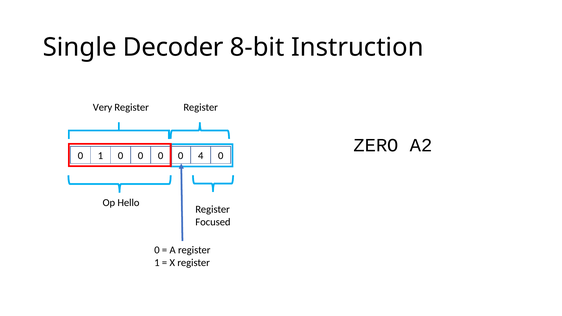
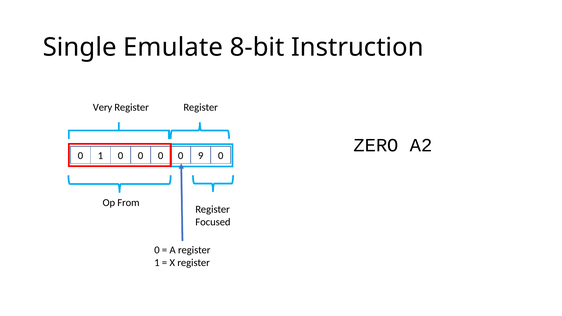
Decoder: Decoder -> Emulate
4: 4 -> 9
Hello: Hello -> From
